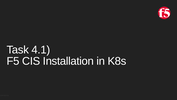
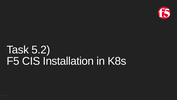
4.1: 4.1 -> 5.2
